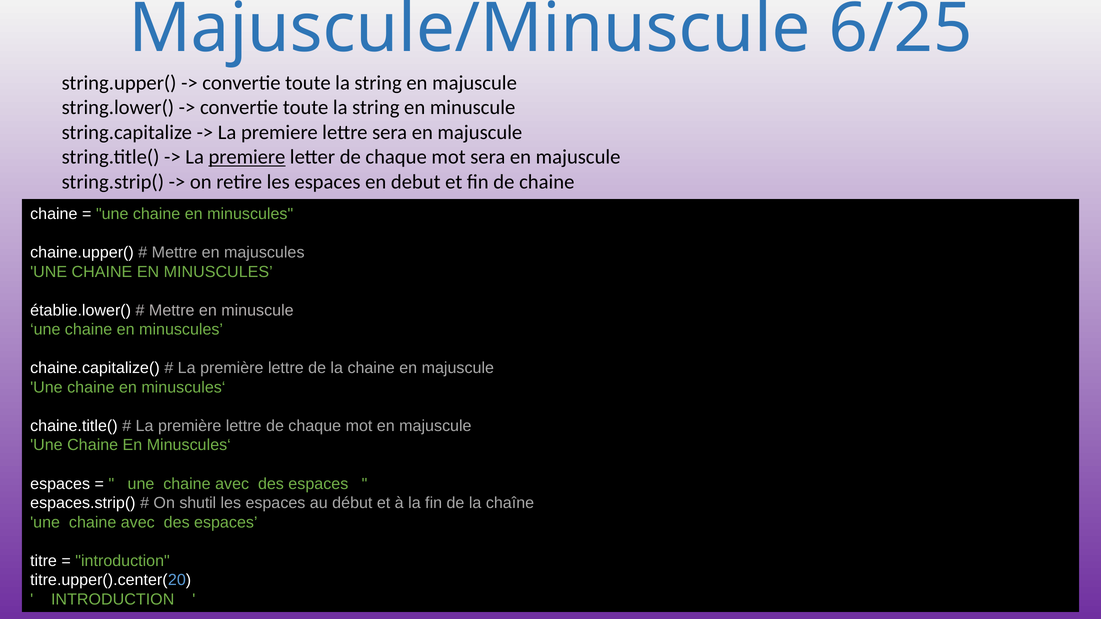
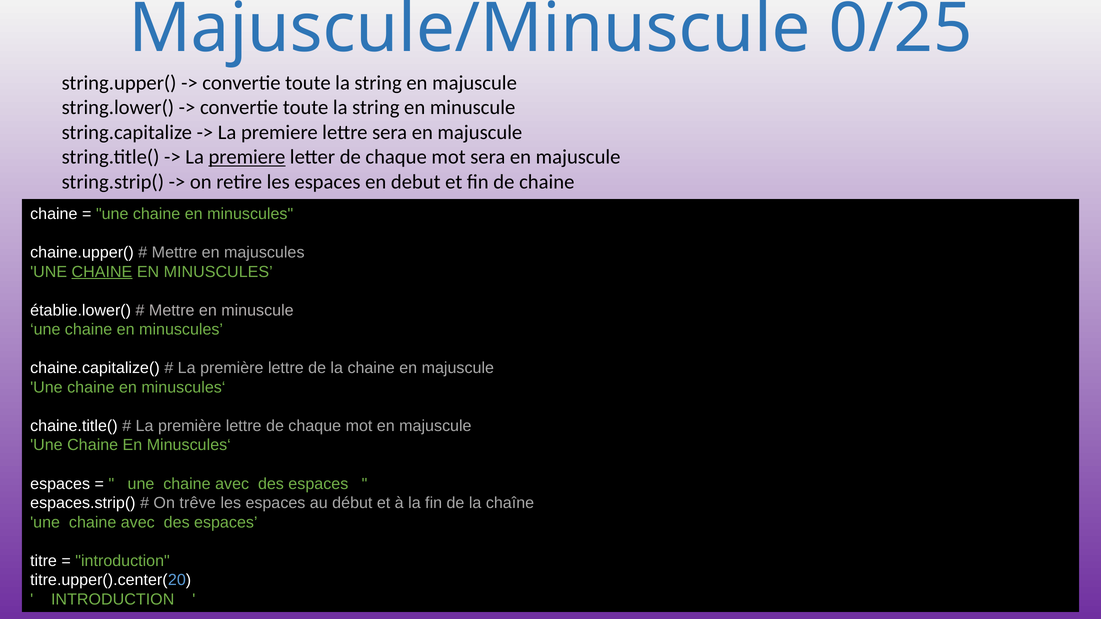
6/25: 6/25 -> 0/25
CHAINE at (102, 272) underline: none -> present
shutil: shutil -> trêve
